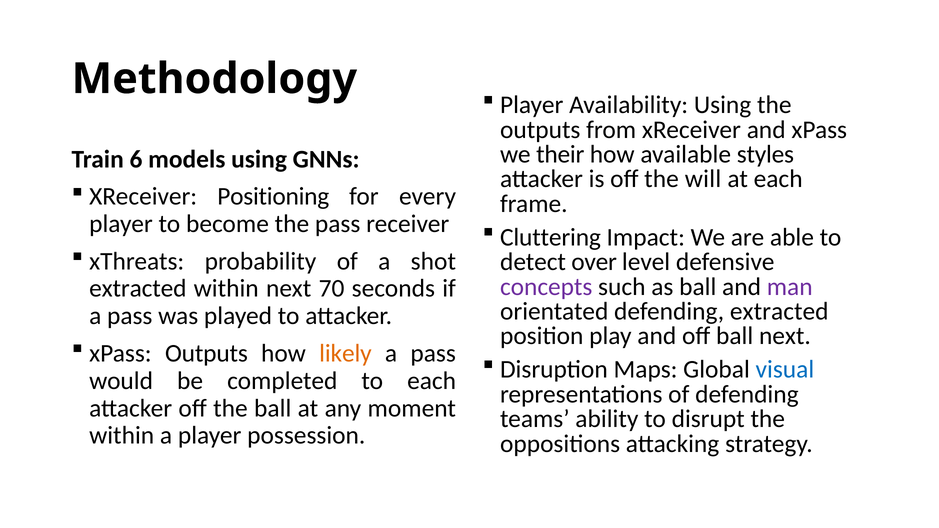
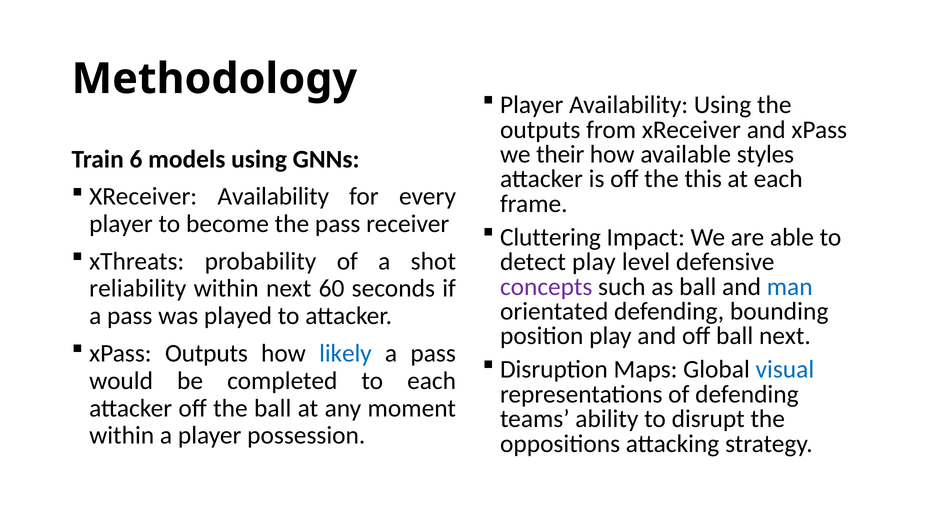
will: will -> this
XReceiver Positioning: Positioning -> Availability
detect over: over -> play
man colour: purple -> blue
extracted at (138, 289): extracted -> reliability
70: 70 -> 60
defending extracted: extracted -> bounding
likely colour: orange -> blue
